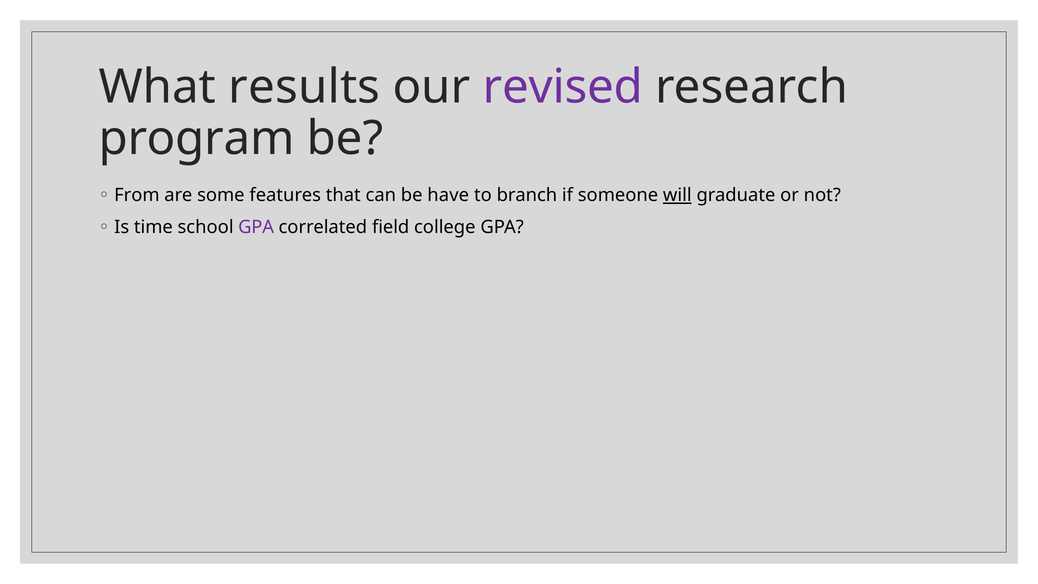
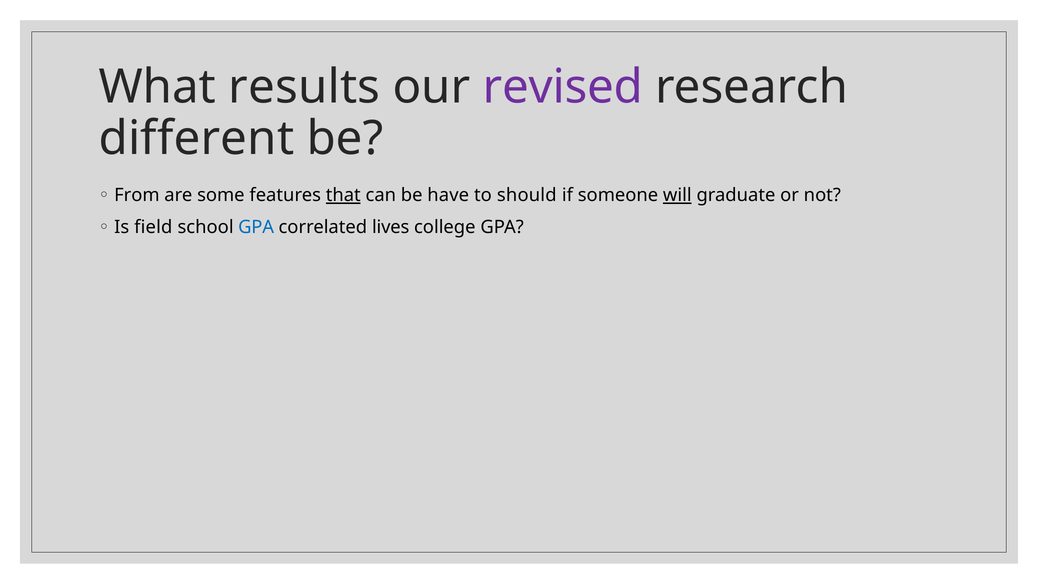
program: program -> different
that underline: none -> present
branch: branch -> should
time: time -> field
GPA at (256, 227) colour: purple -> blue
field: field -> lives
